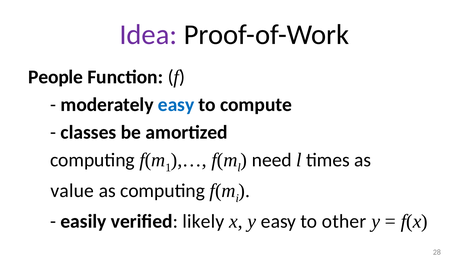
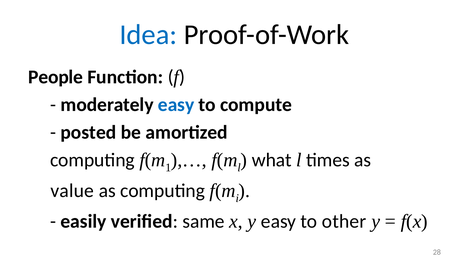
Idea colour: purple -> blue
classes: classes -> posted
need: need -> what
likely: likely -> same
